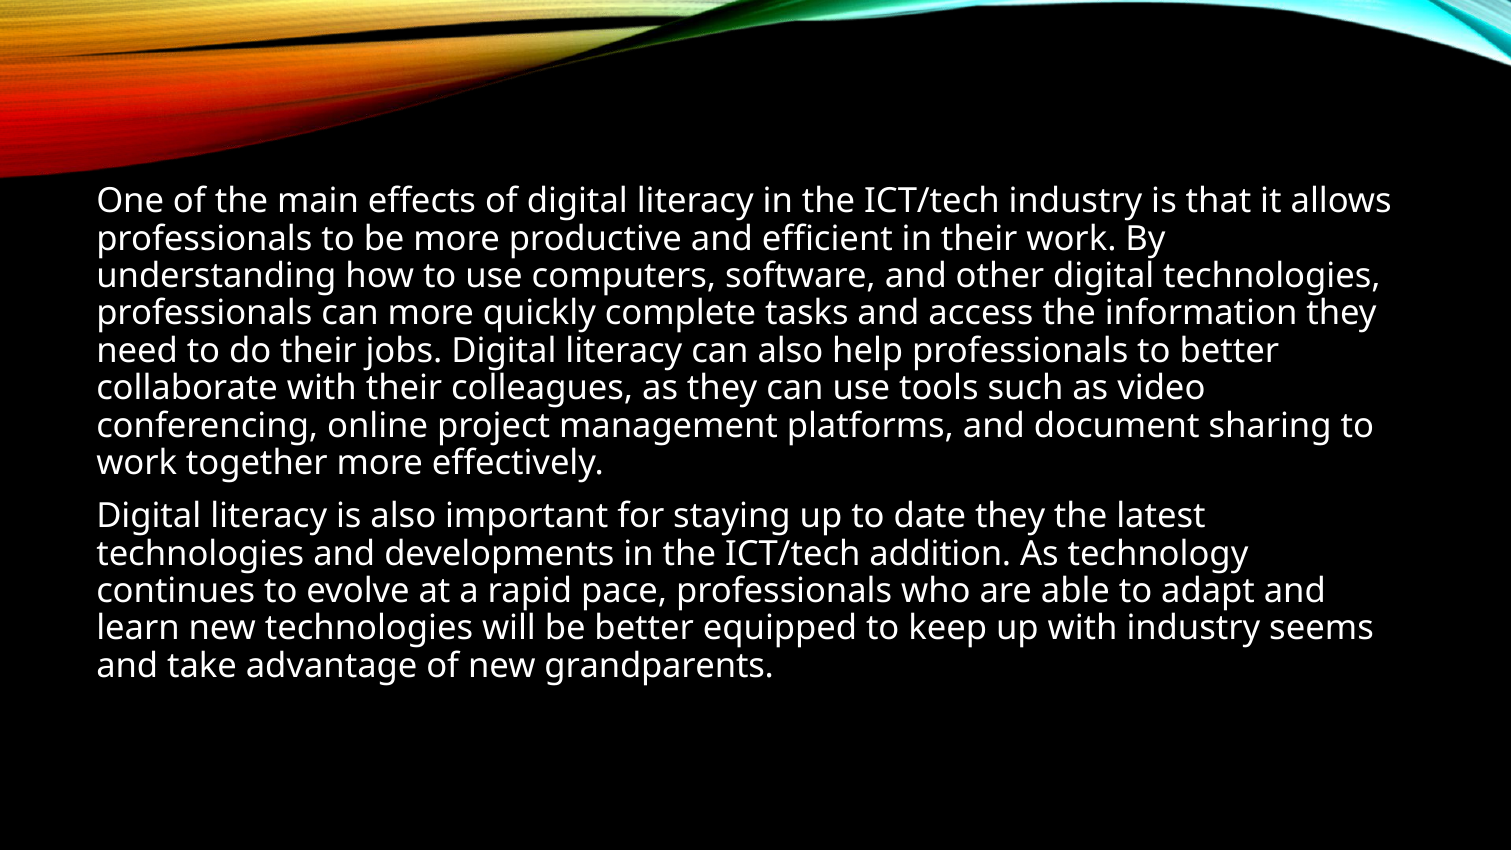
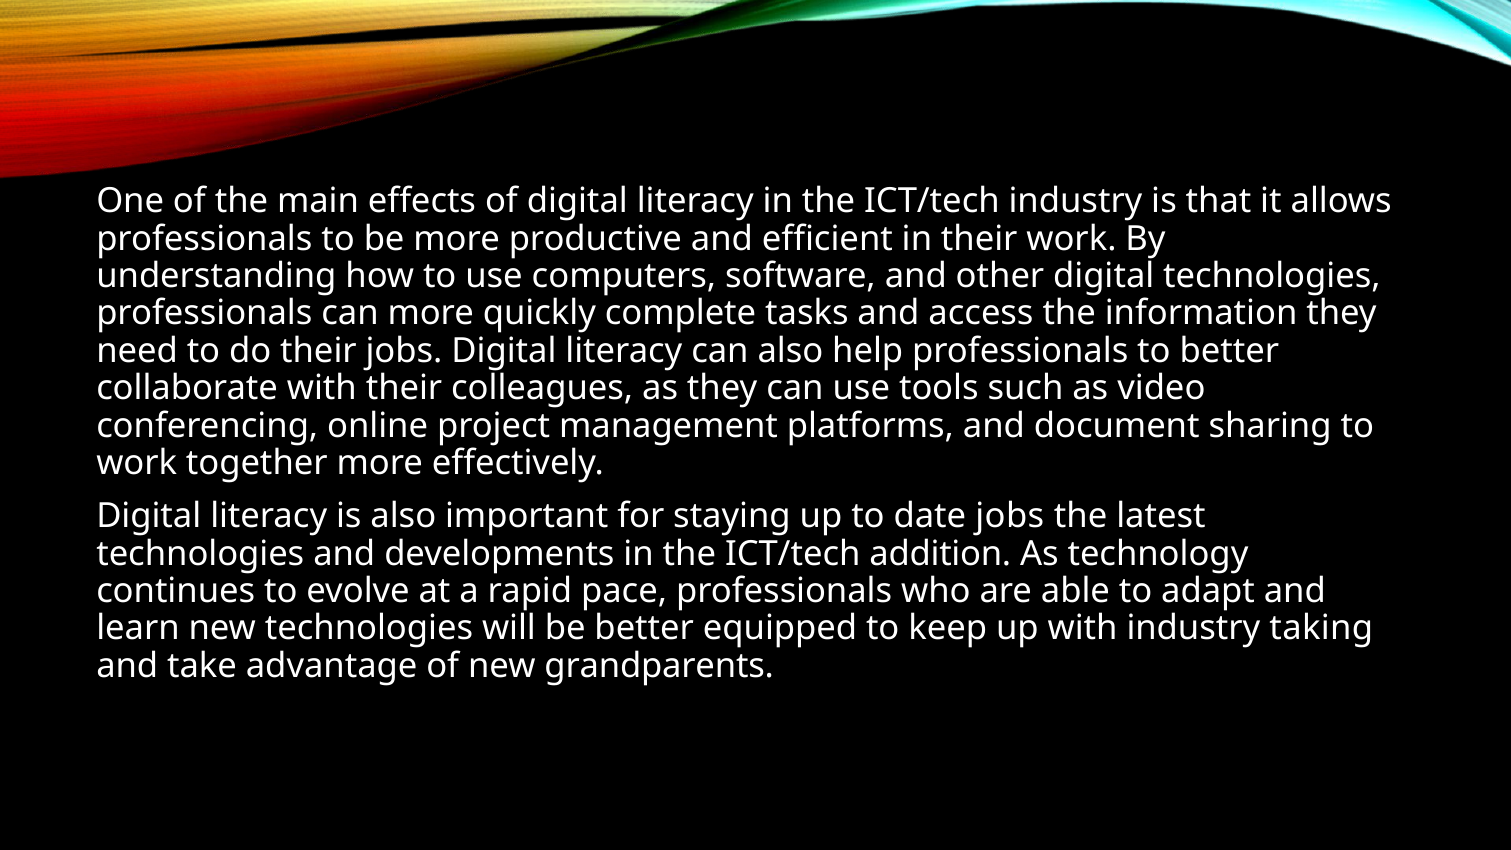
date they: they -> jobs
seems: seems -> taking
